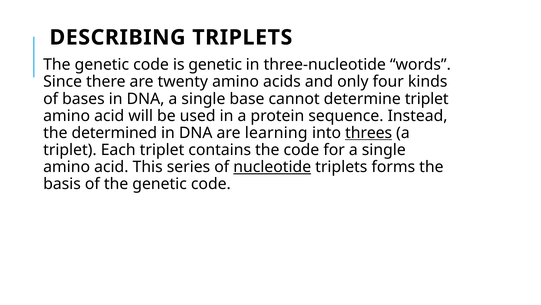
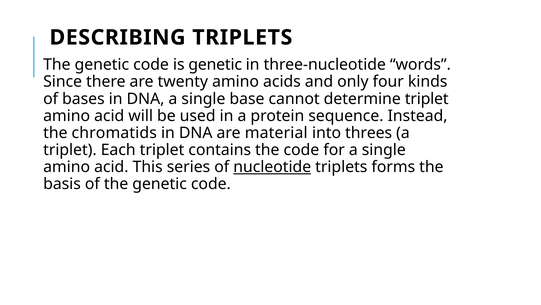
determined: determined -> chromatids
learning: learning -> material
threes underline: present -> none
